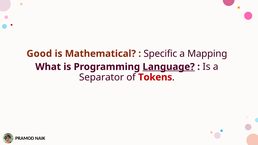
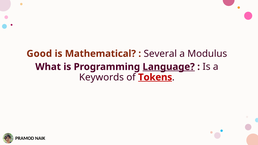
Specific: Specific -> Several
Mapping: Mapping -> Modulus
Separator: Separator -> Keywords
Tokens underline: none -> present
